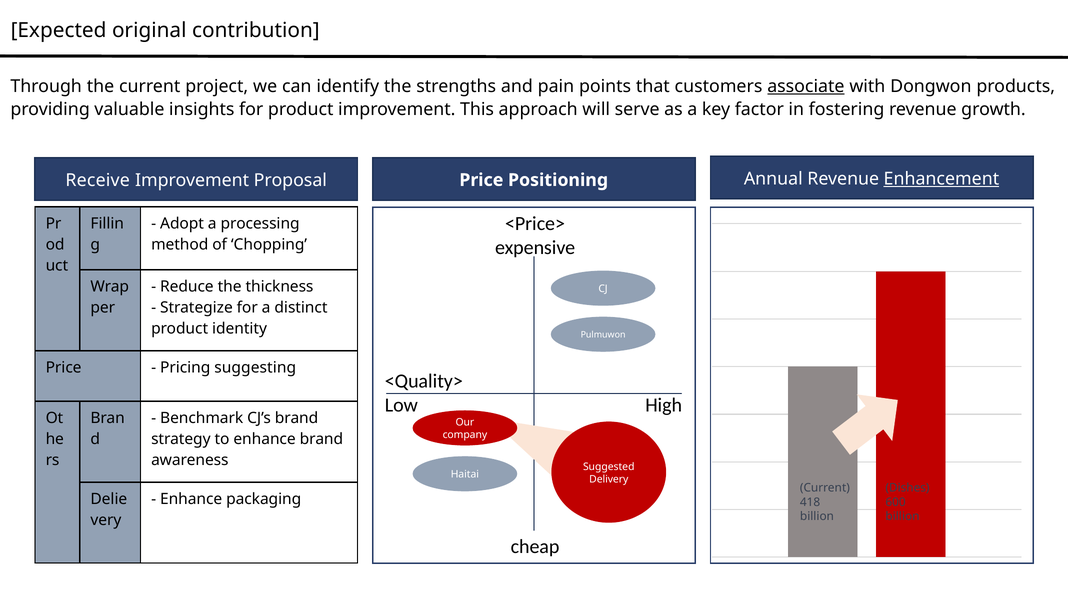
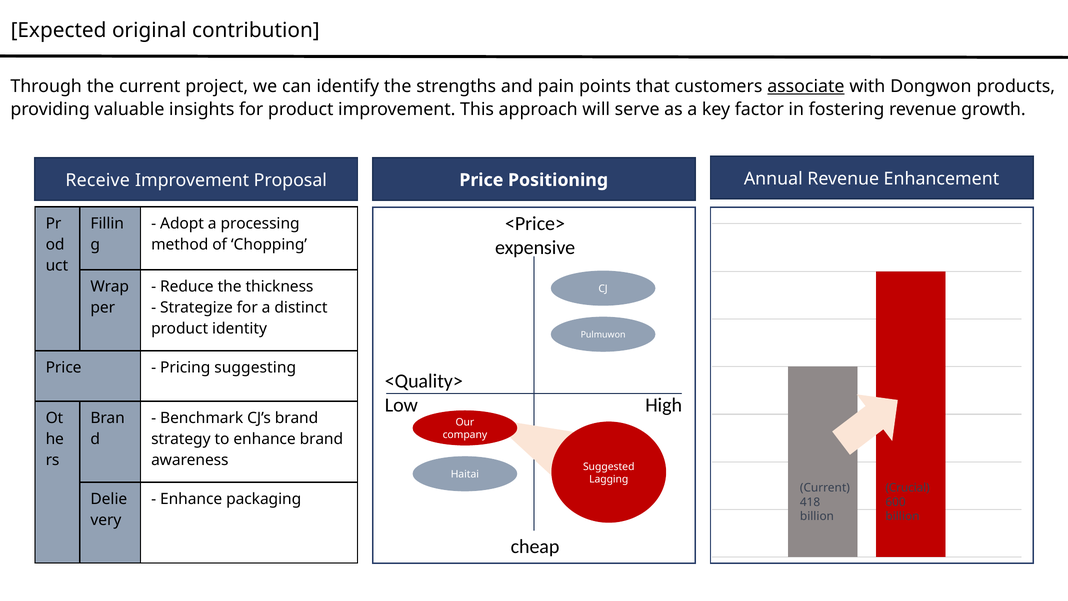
Enhancement underline: present -> none
Delivery: Delivery -> Lagging
Dishes: Dishes -> Crucial
